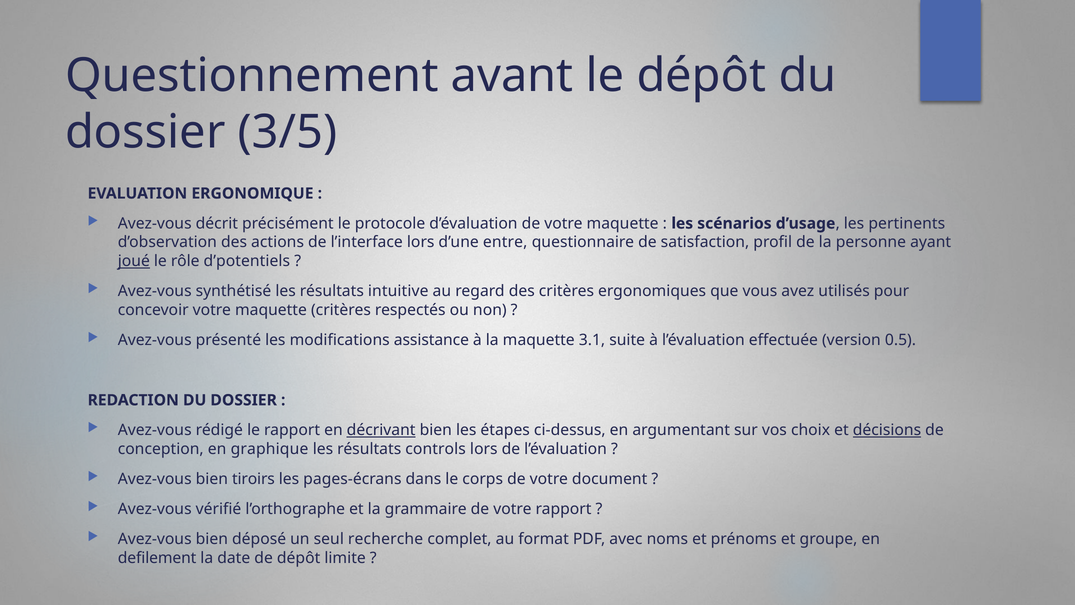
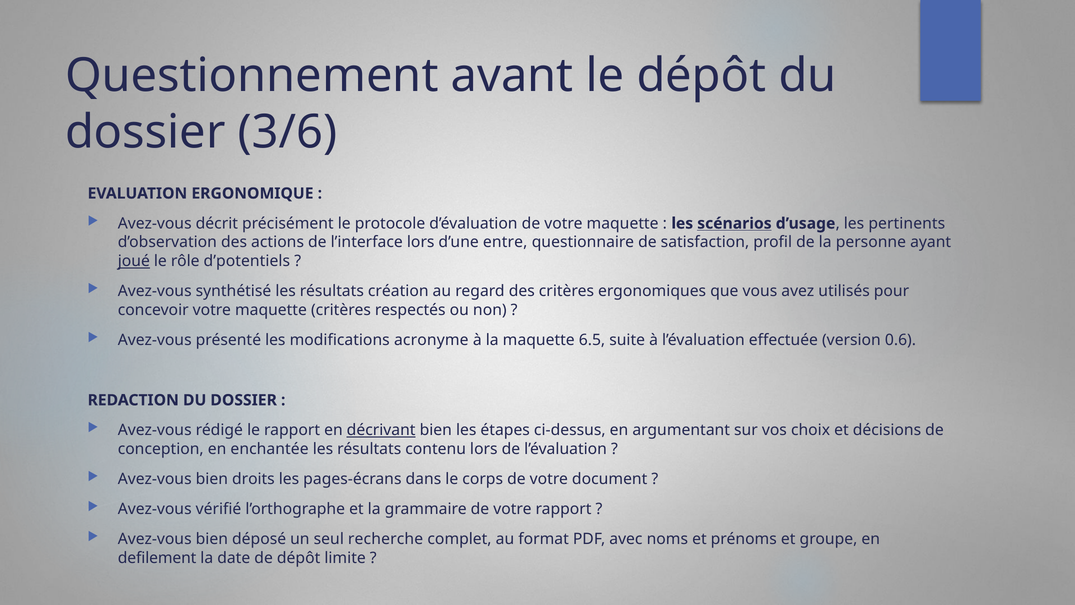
3/5: 3/5 -> 3/6
scénarios underline: none -> present
intuitive: intuitive -> création
assistance: assistance -> acronyme
3.1: 3.1 -> 6.5
0.5: 0.5 -> 0.6
décisions underline: present -> none
graphique: graphique -> enchantée
controls: controls -> contenu
tiroirs: tiroirs -> droits
